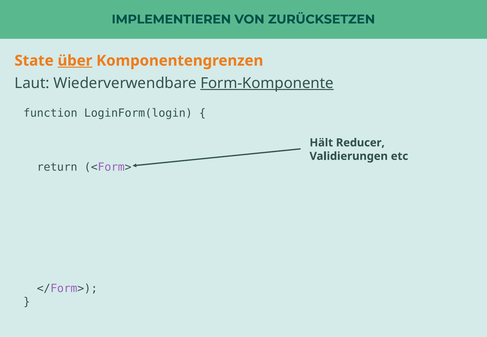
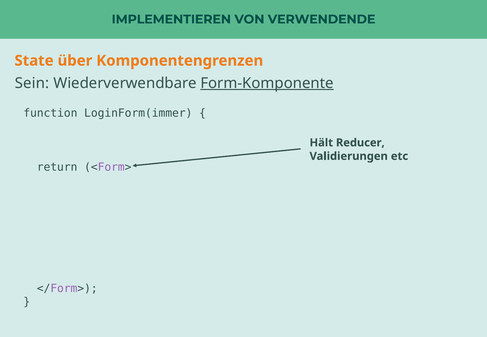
ZURÜCKSETZEN: ZURÜCKSETZEN -> VERWENDENDE
über underline: present -> none
Laut: Laut -> Sein
LoginForm(login: LoginForm(login -> LoginForm(immer
